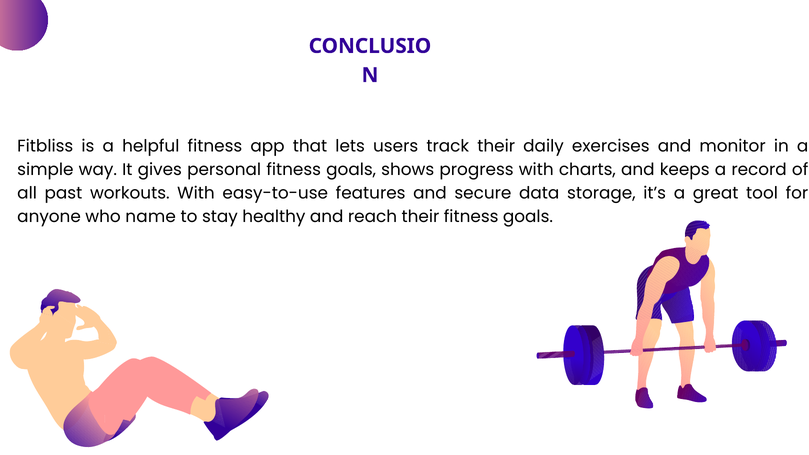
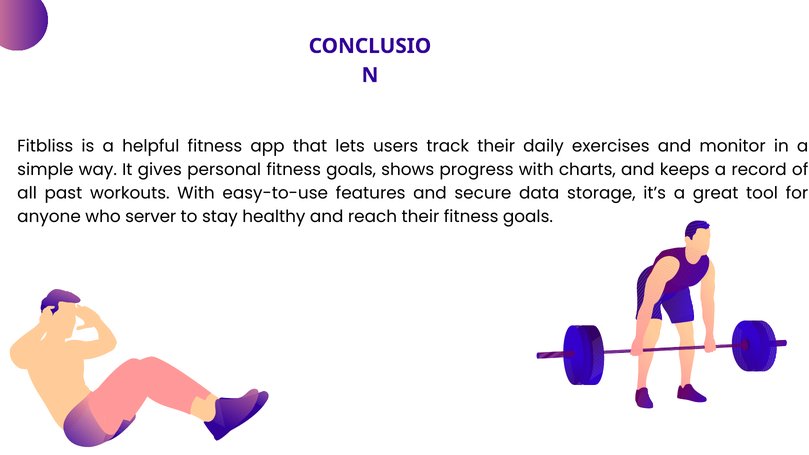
name: name -> server
